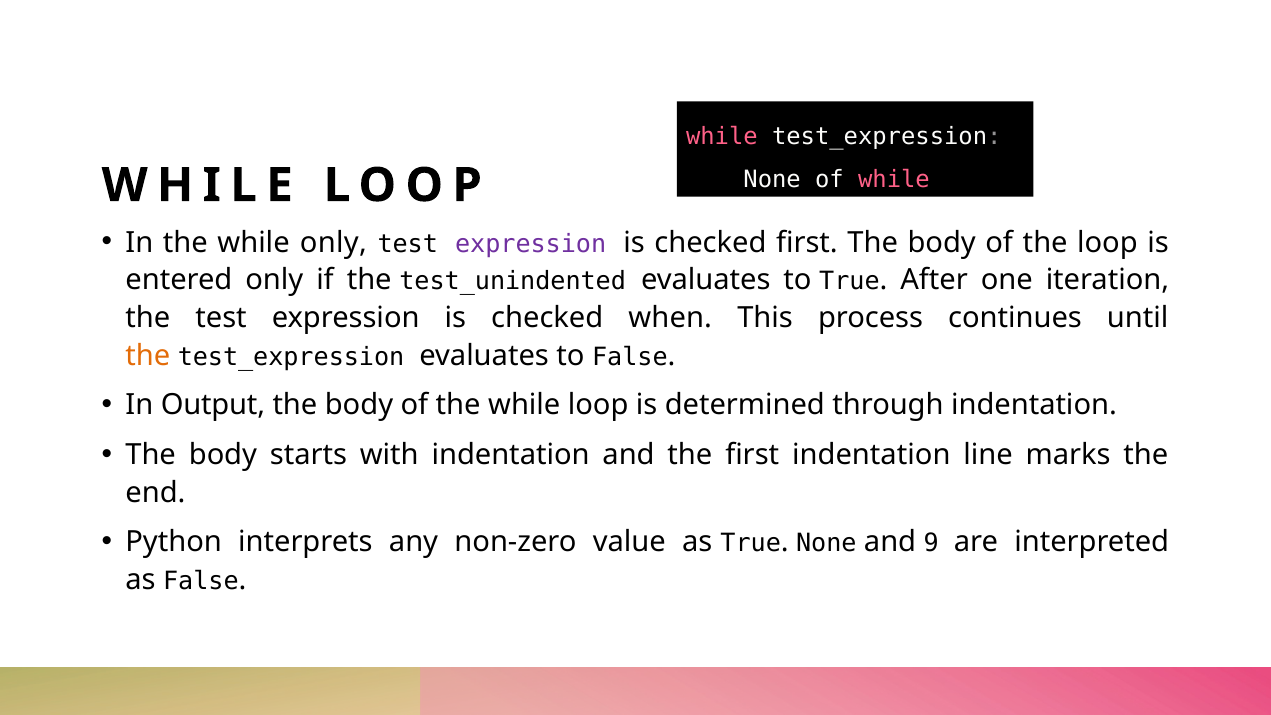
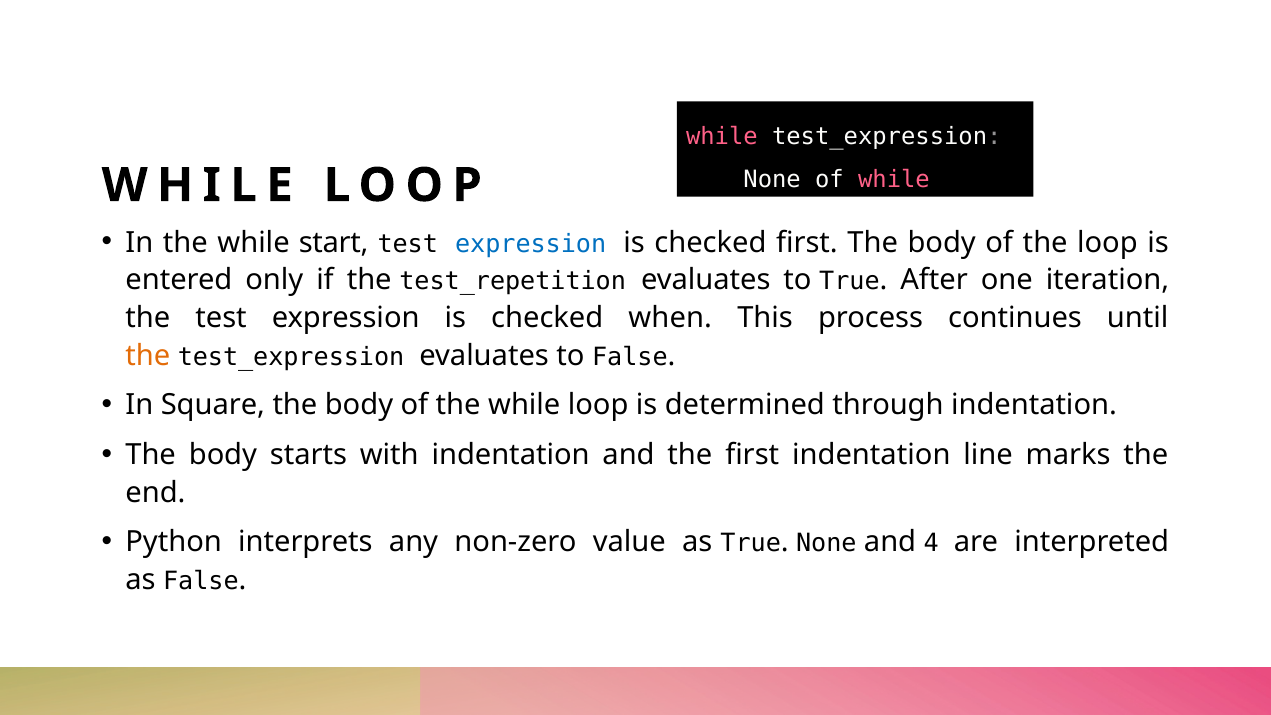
while only: only -> start
expression at (531, 244) colour: purple -> blue
test_unindented: test_unindented -> test_repetition
Output: Output -> Square
9: 9 -> 4
